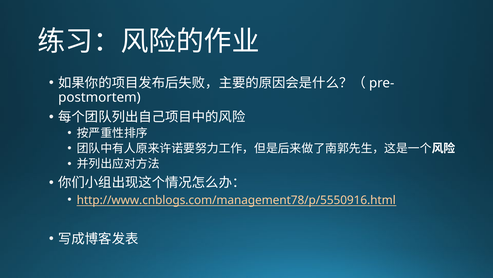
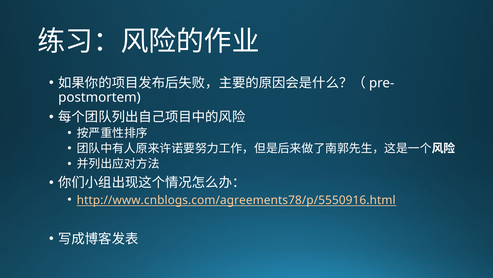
http://www.cnblogs.com/management78/p/5550916.html: http://www.cnblogs.com/management78/p/5550916.html -> http://www.cnblogs.com/agreements78/p/5550916.html
